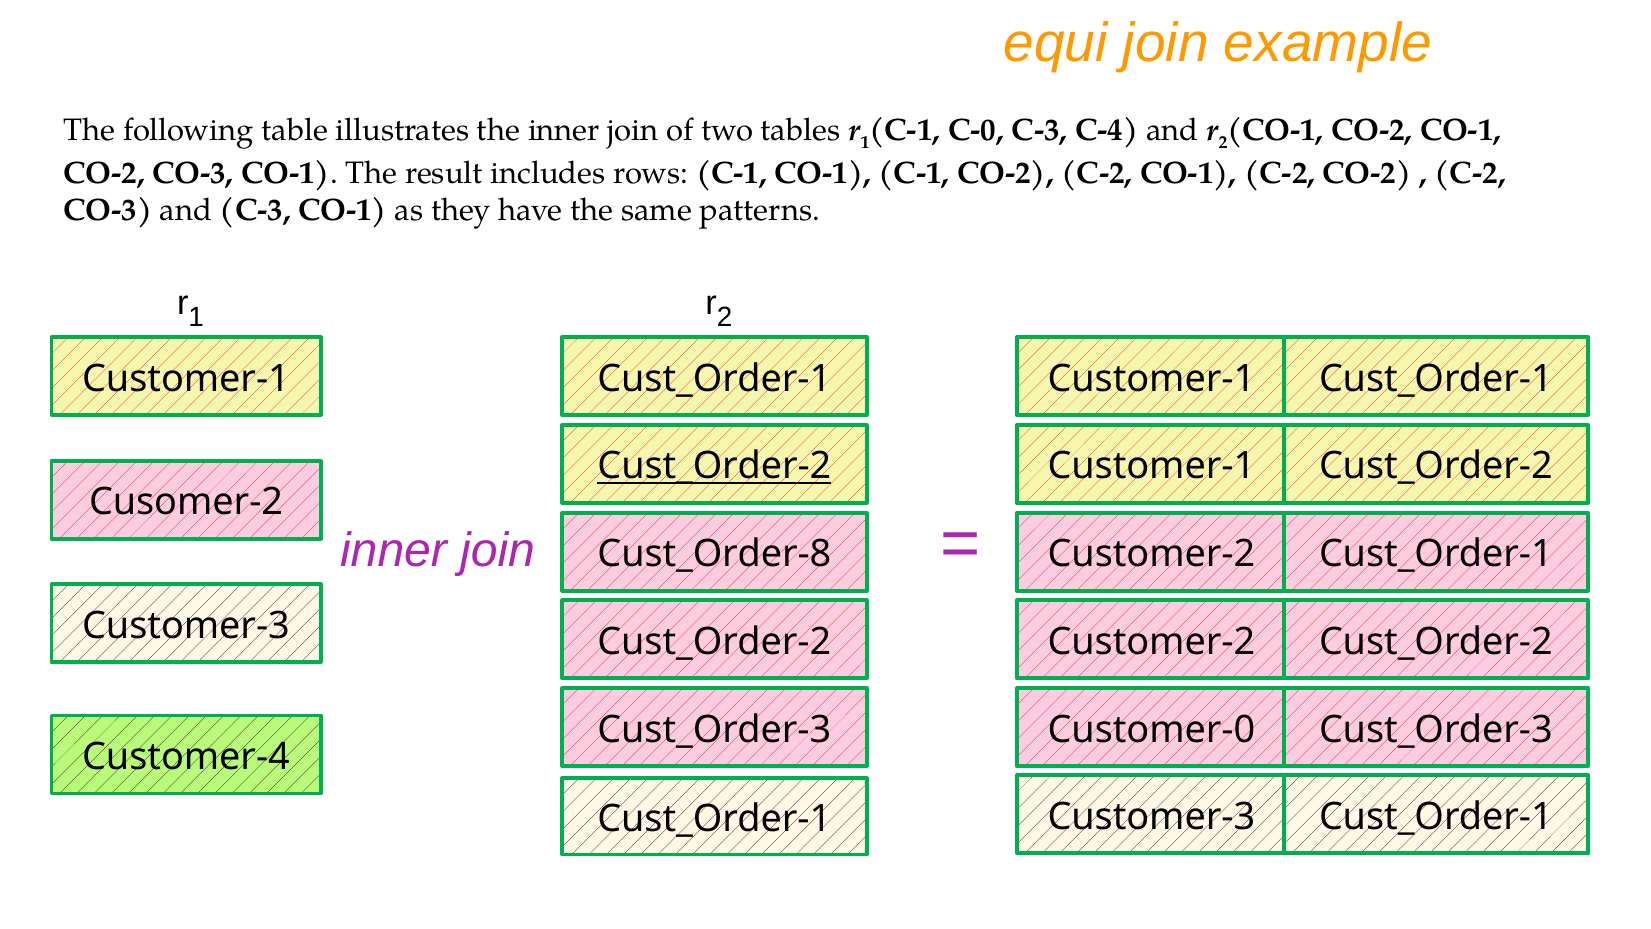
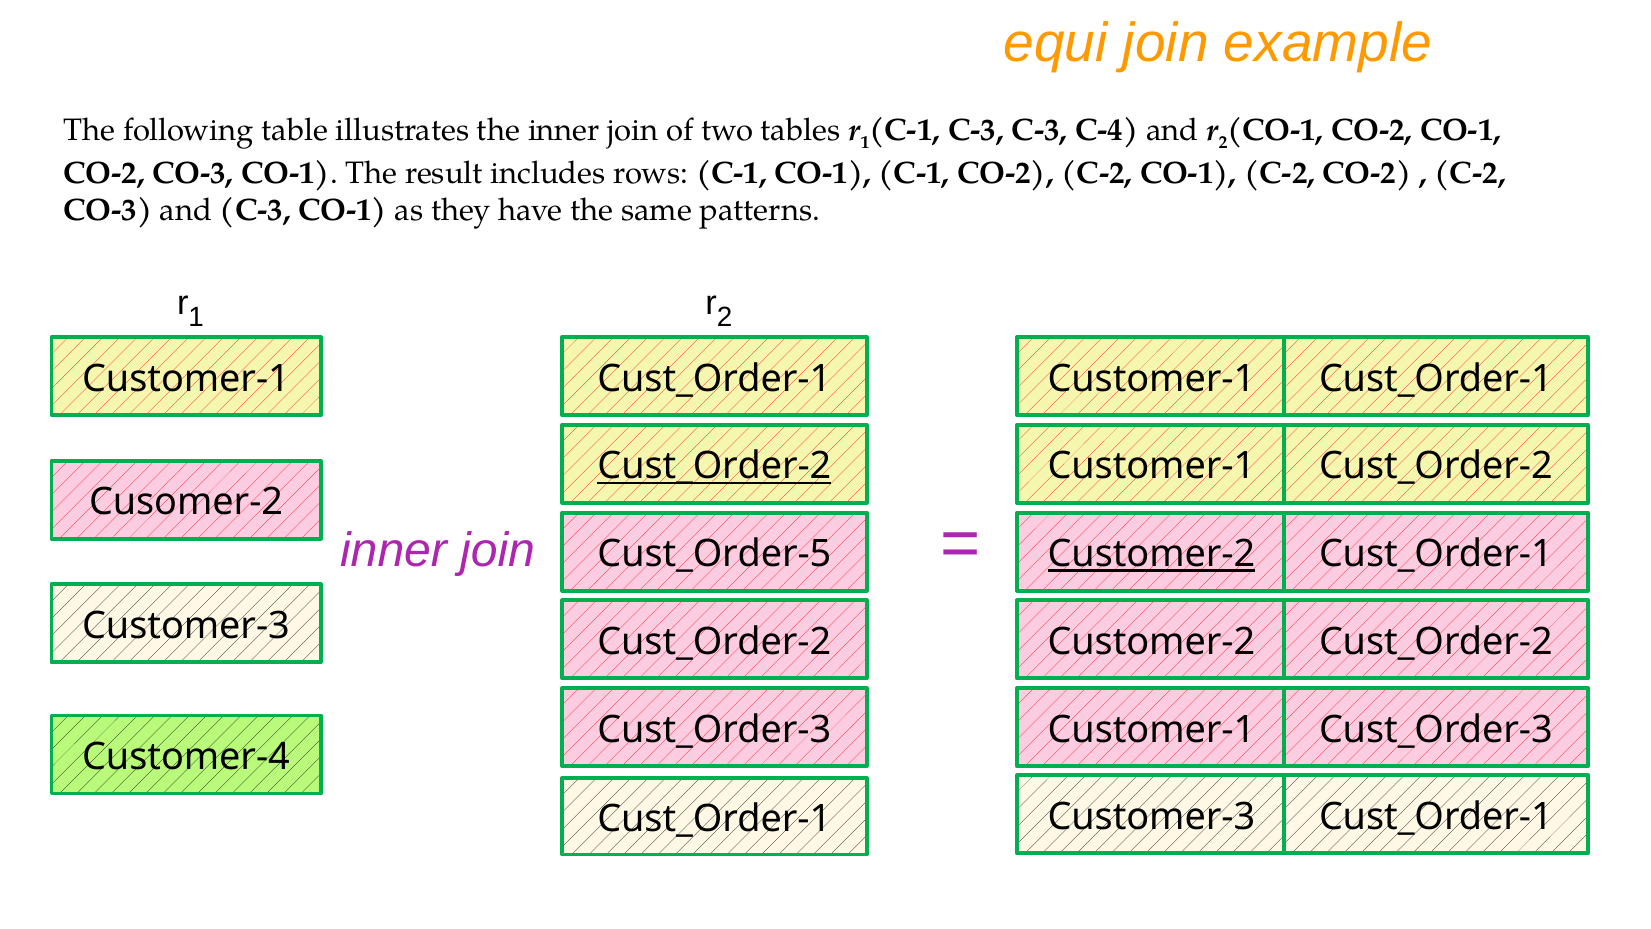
C-1 C-0: C-0 -> C-3
Cust_Order-8: Cust_Order-8 -> Cust_Order-5
Customer-2 at (1151, 554) underline: none -> present
Customer-0 at (1151, 730): Customer-0 -> Customer-1
